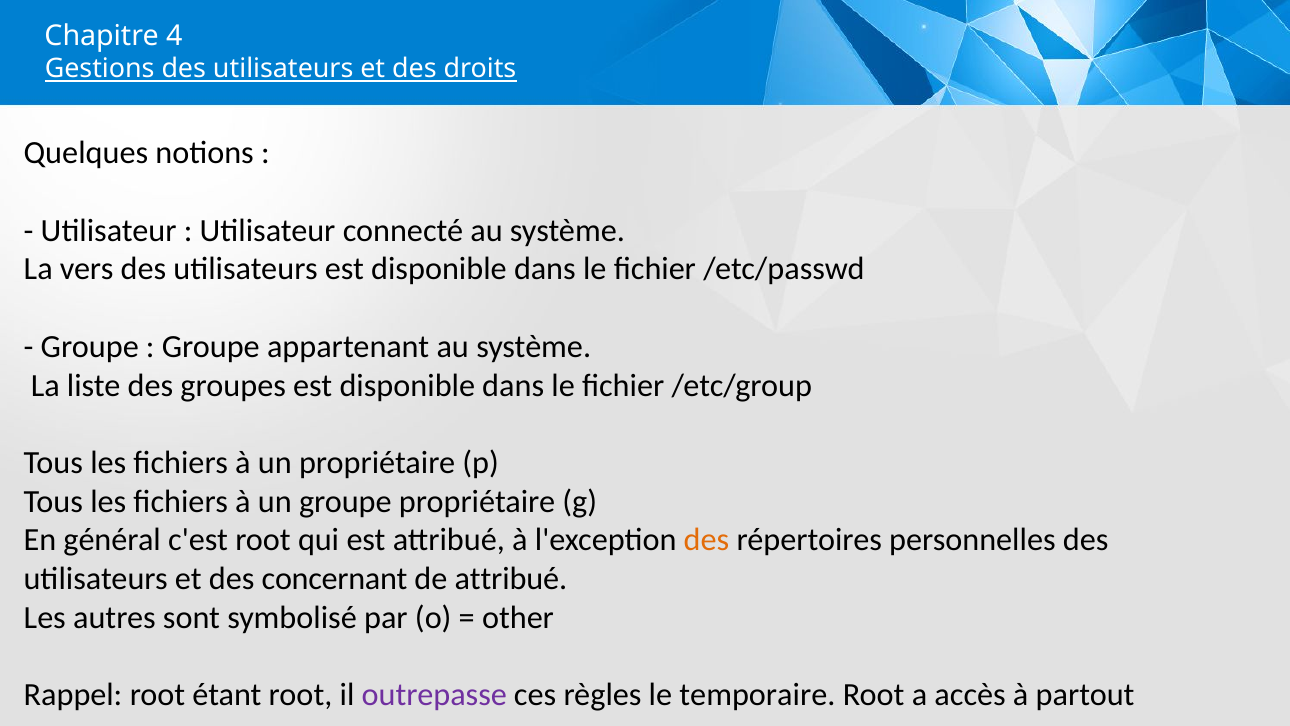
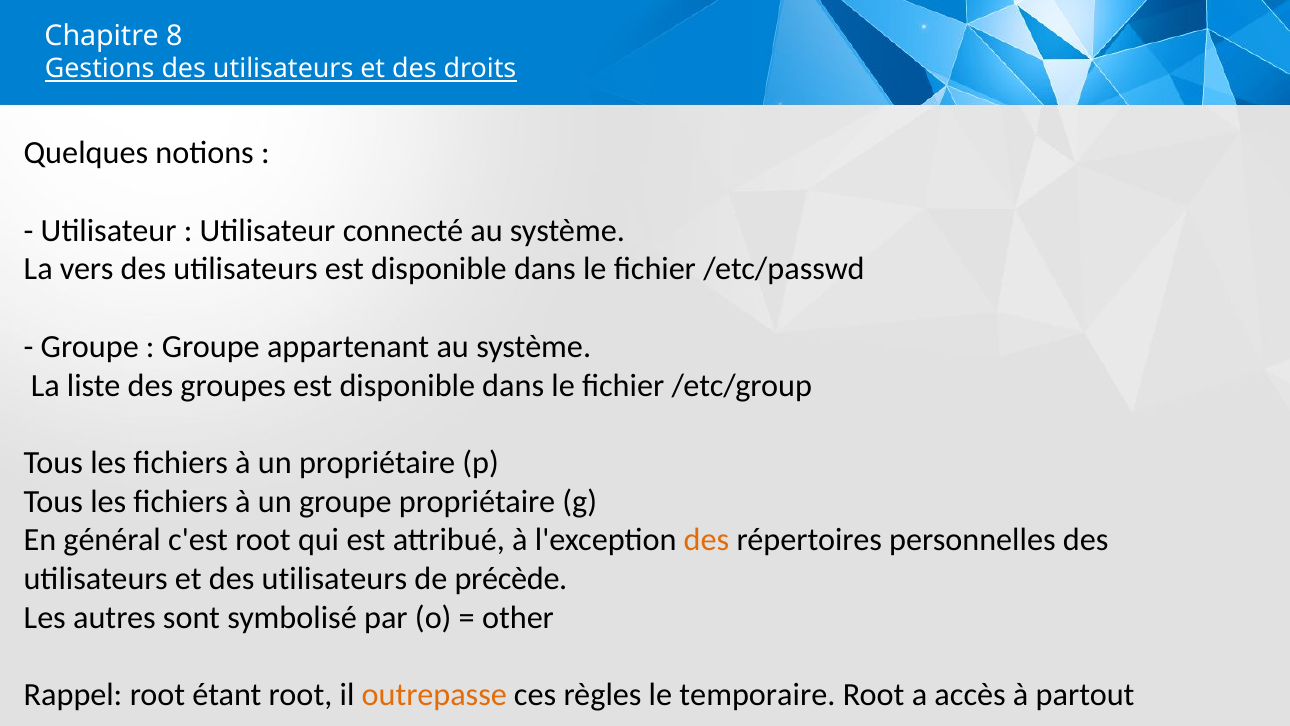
4: 4 -> 8
et des concernant: concernant -> utilisateurs
de attribué: attribué -> précède
outrepasse colour: purple -> orange
